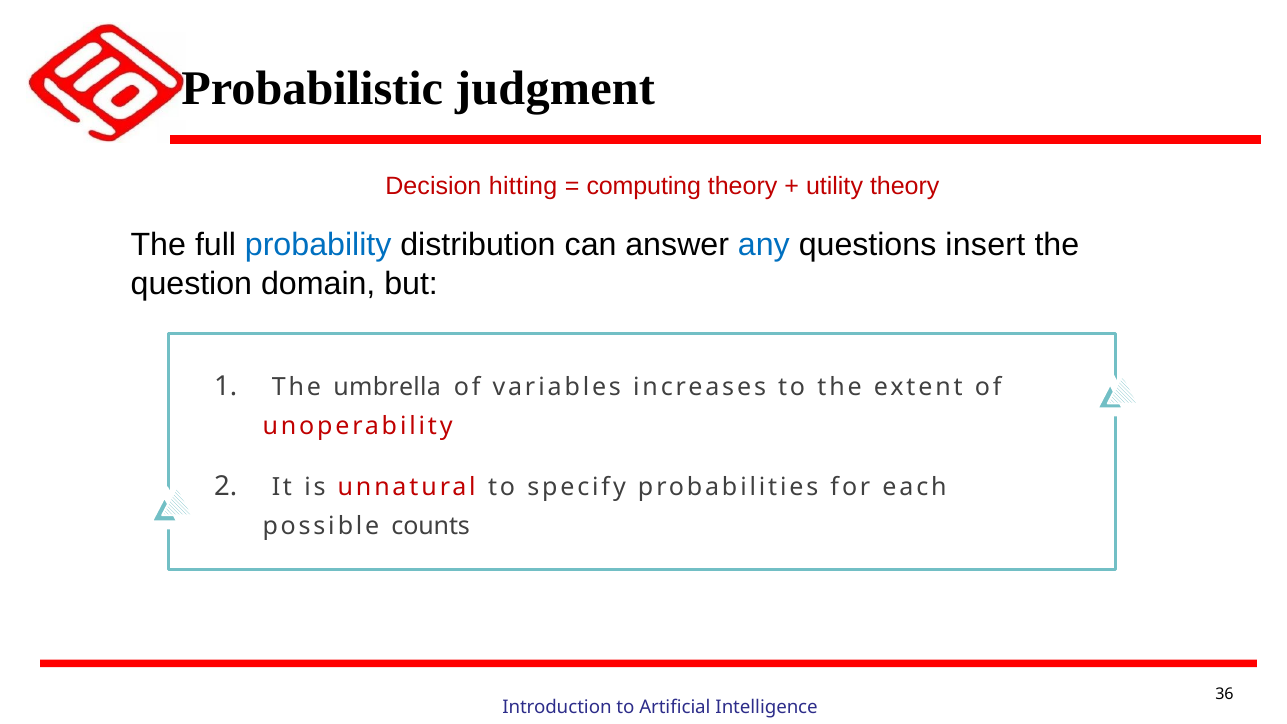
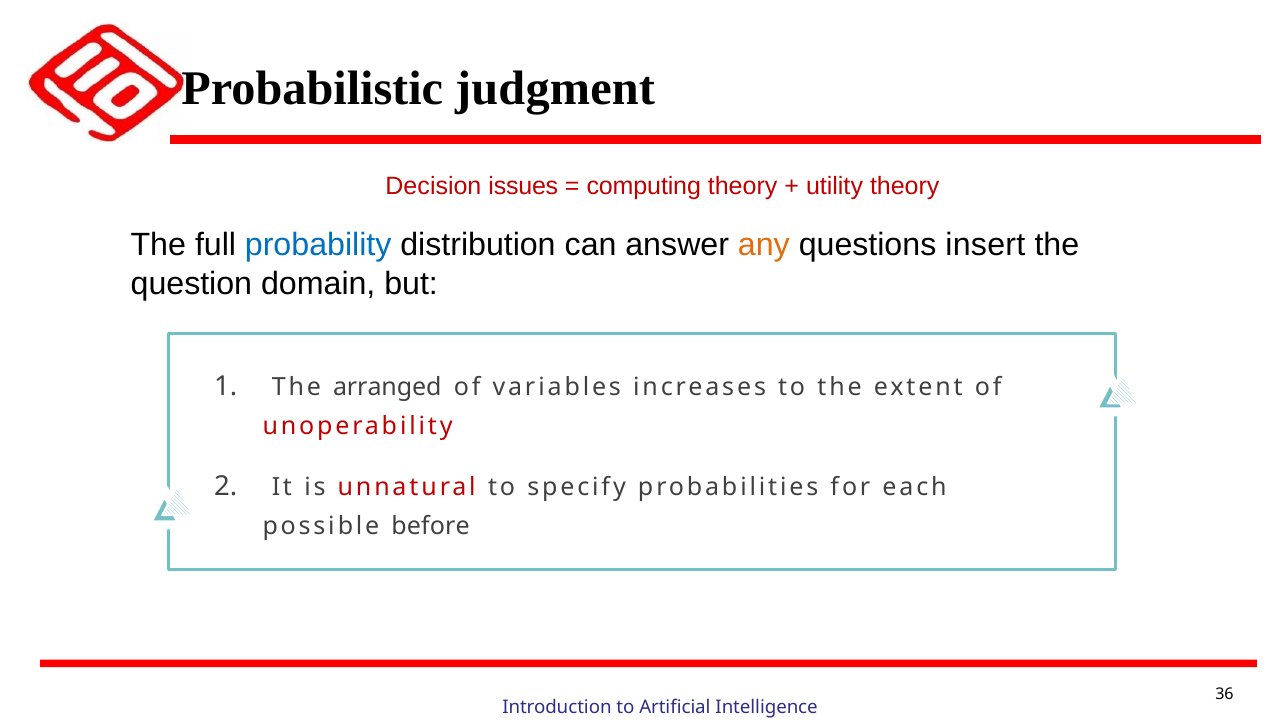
hitting: hitting -> issues
any colour: blue -> orange
umbrella: umbrella -> arranged
counts: counts -> before
